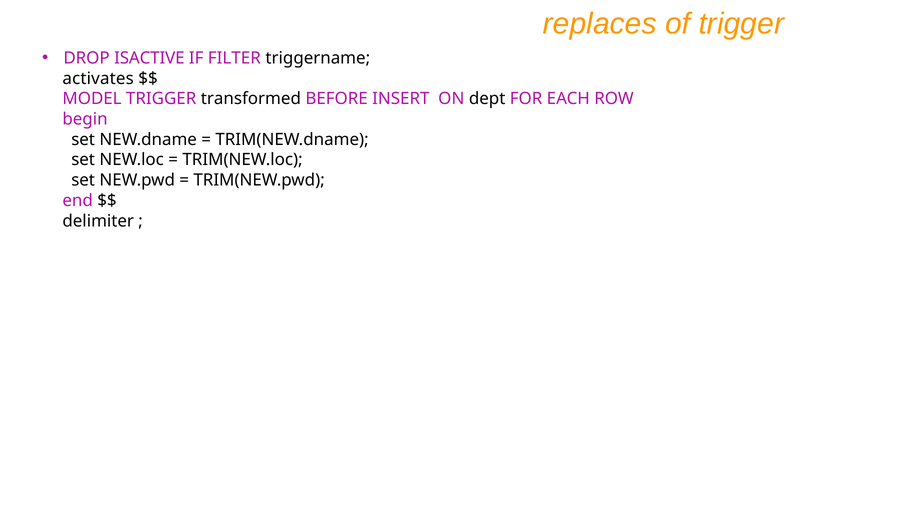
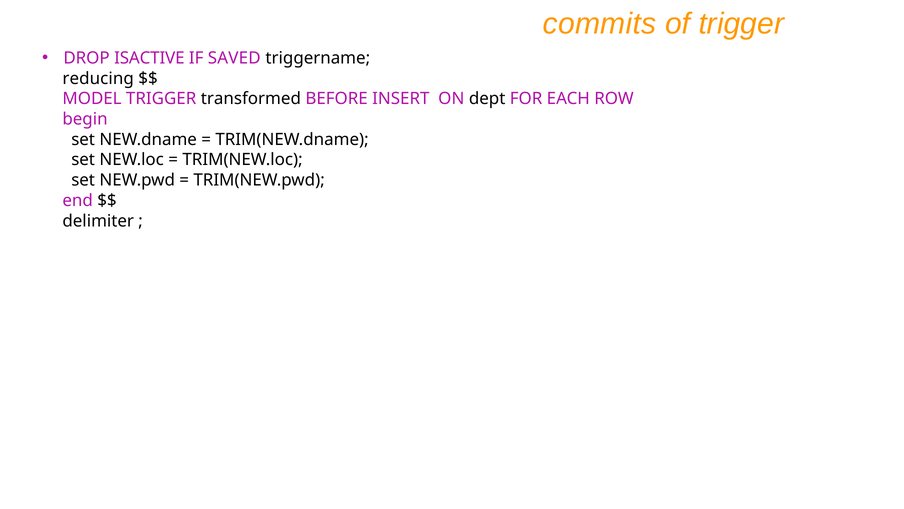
replaces: replaces -> commits
FILTER: FILTER -> SAVED
activates: activates -> reducing
